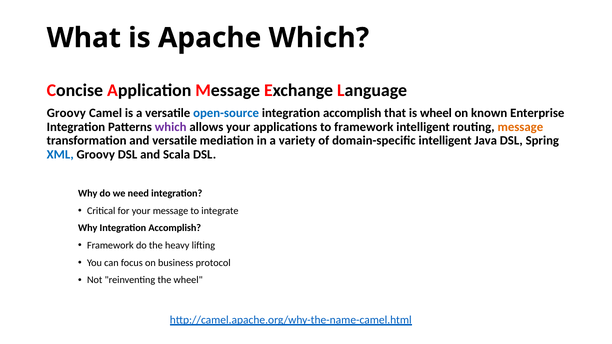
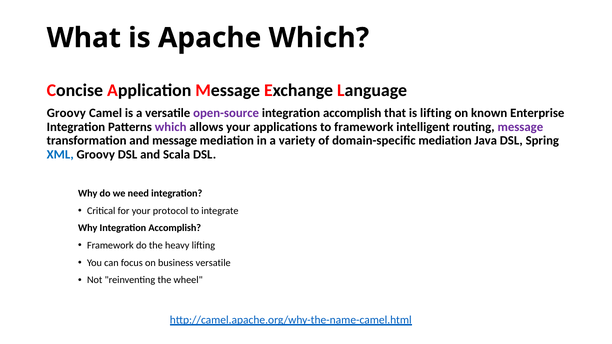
open-source colour: blue -> purple
is wheel: wheel -> lifting
message at (520, 127) colour: orange -> purple
and versatile: versatile -> message
domain-specific intelligent: intelligent -> mediation
your message: message -> protocol
business protocol: protocol -> versatile
